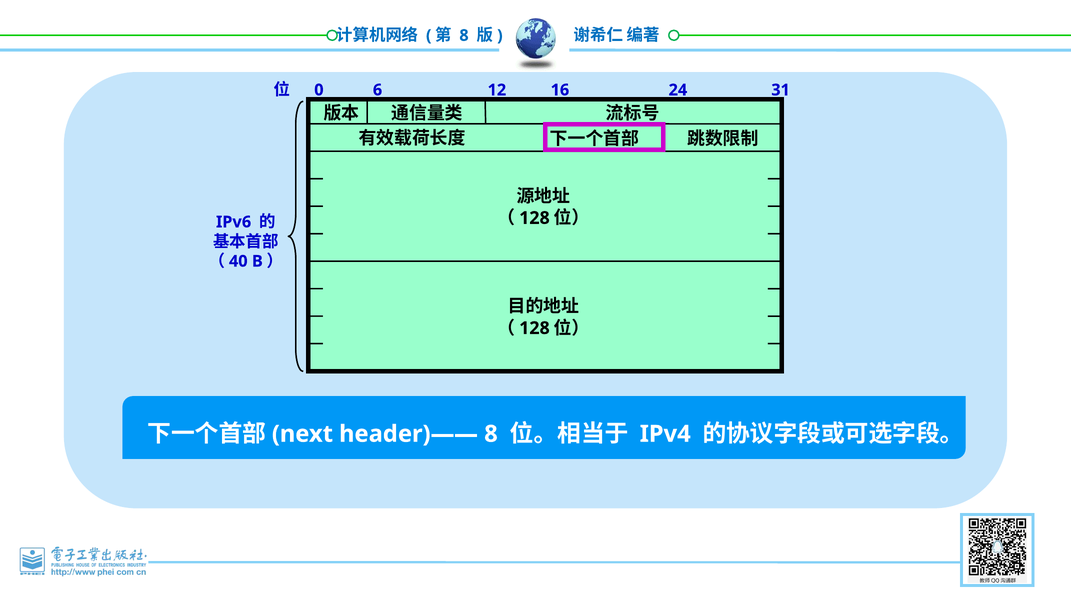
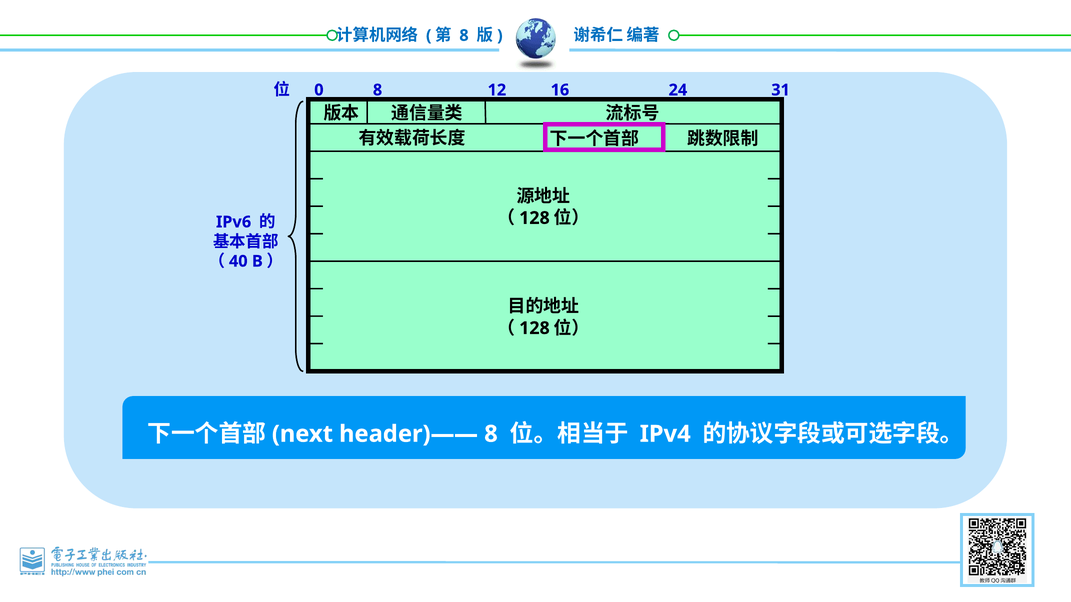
0 6: 6 -> 8
